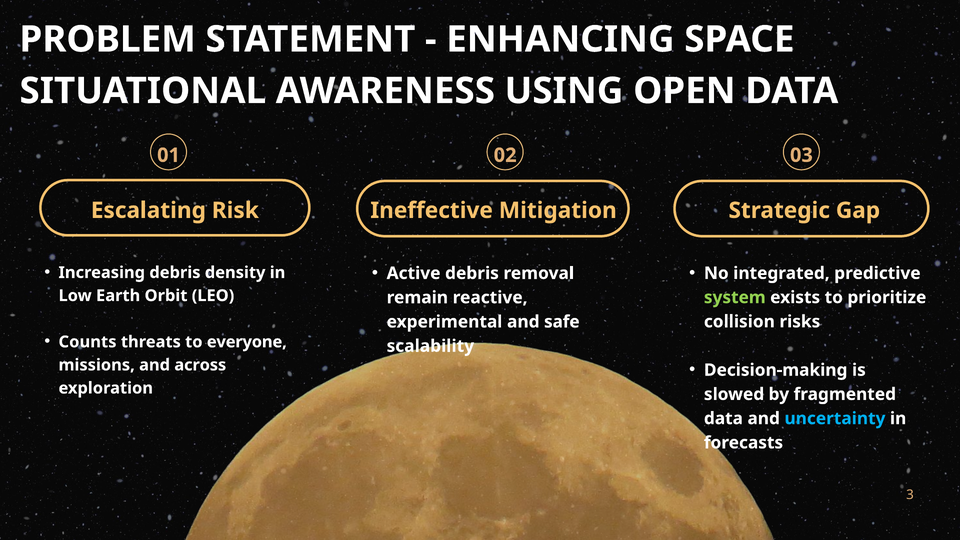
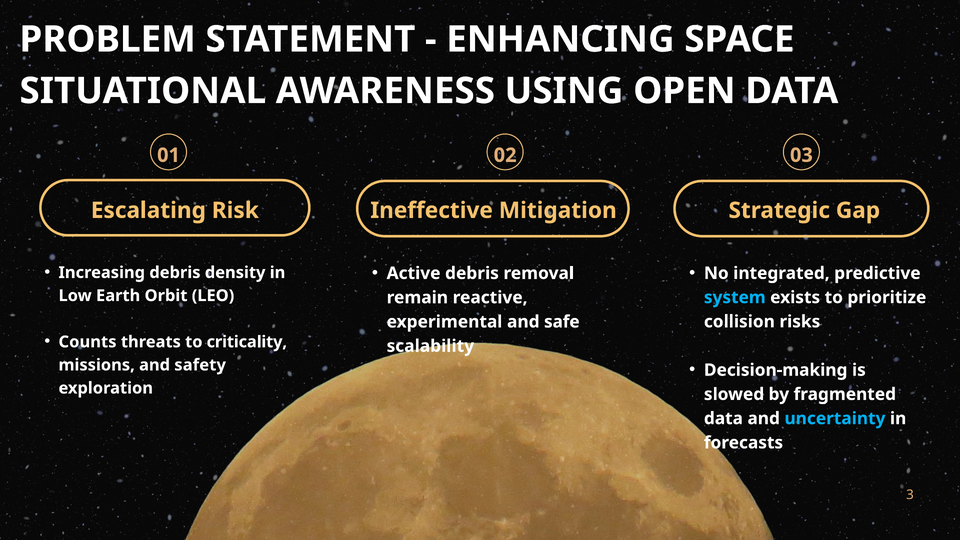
system colour: light green -> light blue
everyone: everyone -> criticality
across: across -> safety
